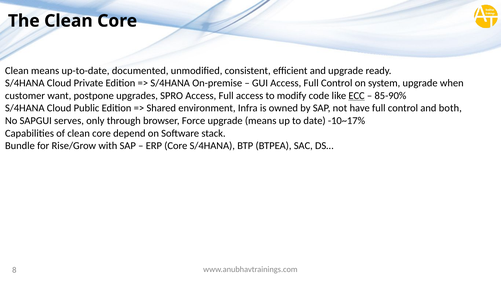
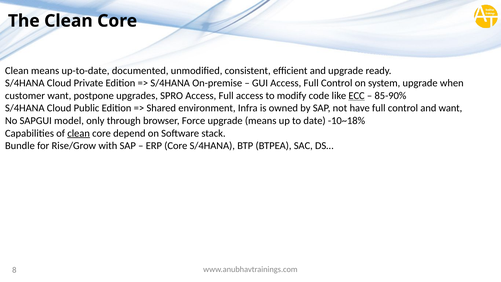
and both: both -> want
serves: serves -> model
-10~17%: -10~17% -> -10~18%
clean at (79, 133) underline: none -> present
